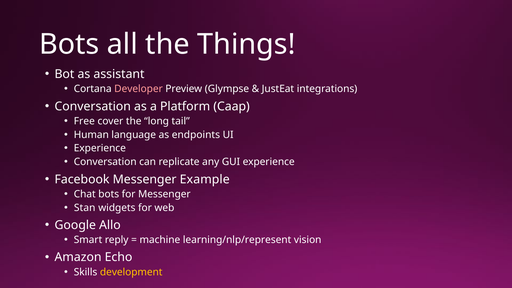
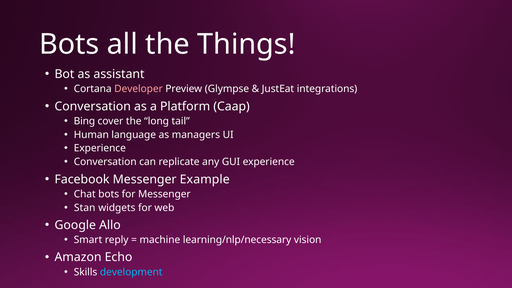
Free: Free -> Bing
endpoints: endpoints -> managers
learning/nlp/represent: learning/nlp/represent -> learning/nlp/necessary
development colour: yellow -> light blue
